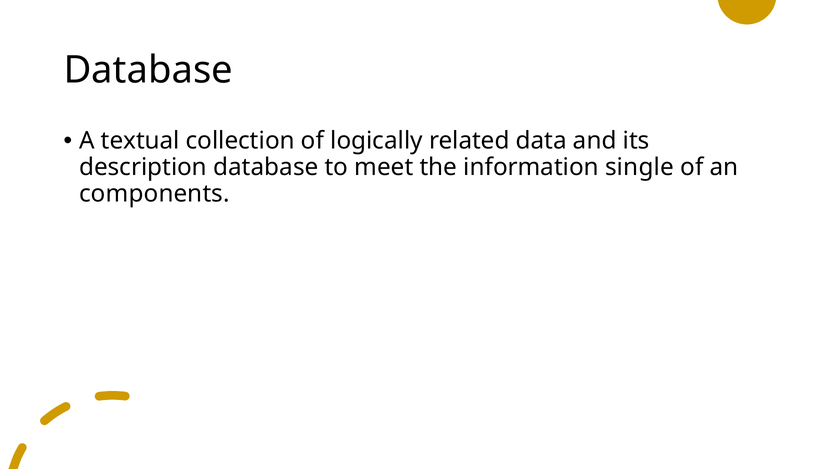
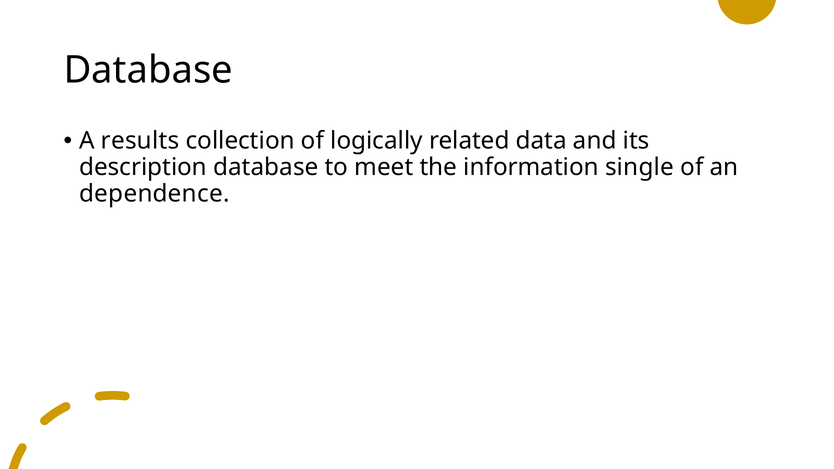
textual: textual -> results
components: components -> dependence
